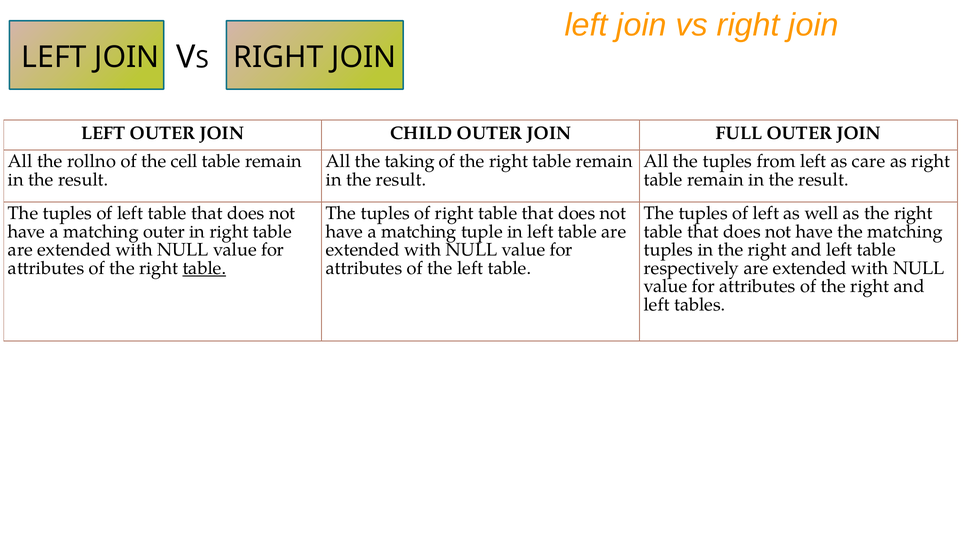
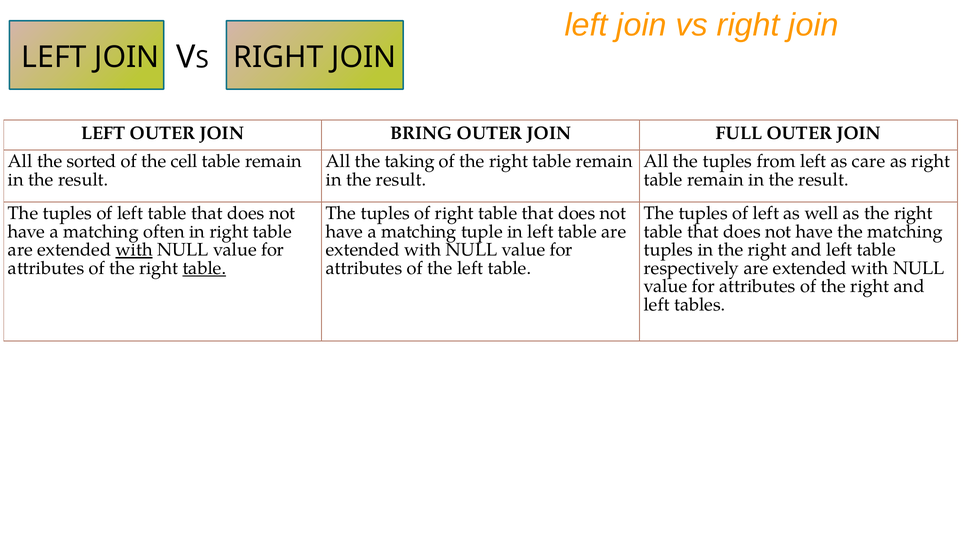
CHILD: CHILD -> BRING
rollno: rollno -> sorted
matching outer: outer -> often
with at (134, 250) underline: none -> present
